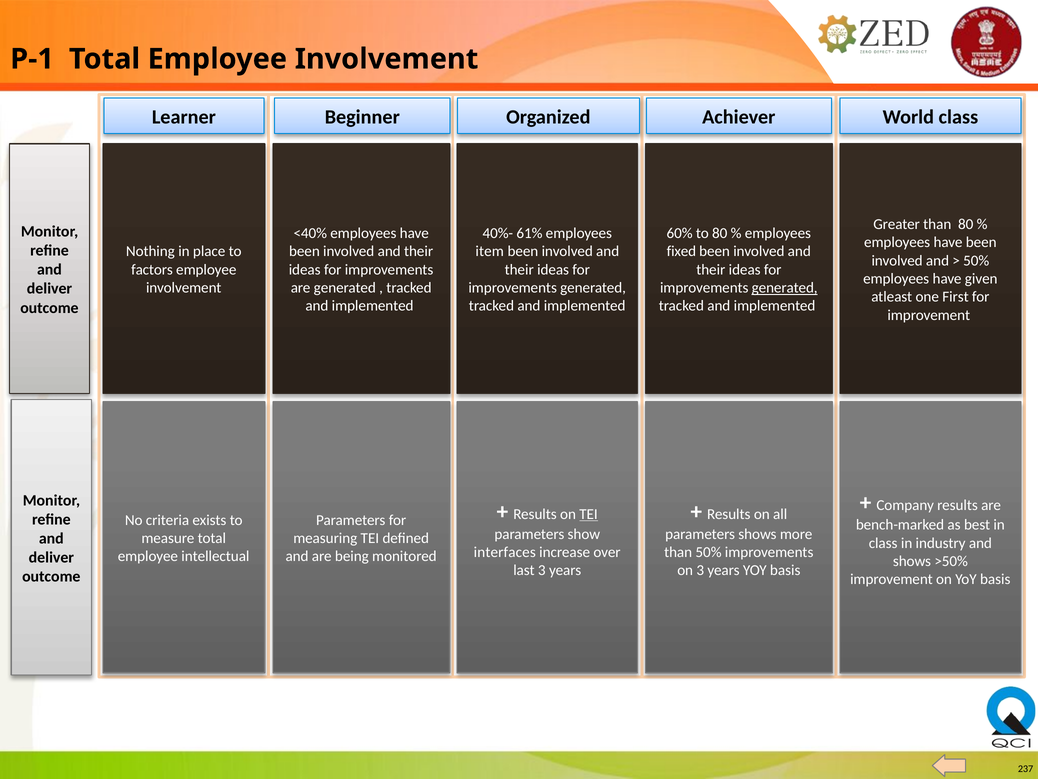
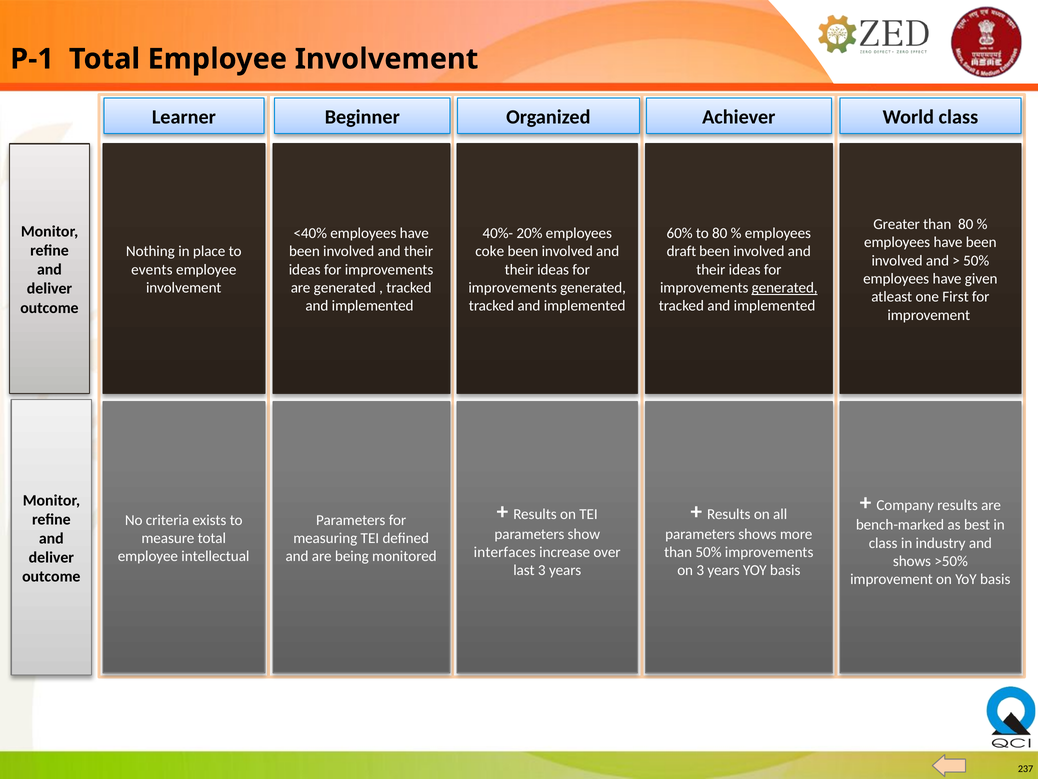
61%: 61% -> 20%
item: item -> coke
fixed: fixed -> draft
factors: factors -> events
TEI at (589, 514) underline: present -> none
